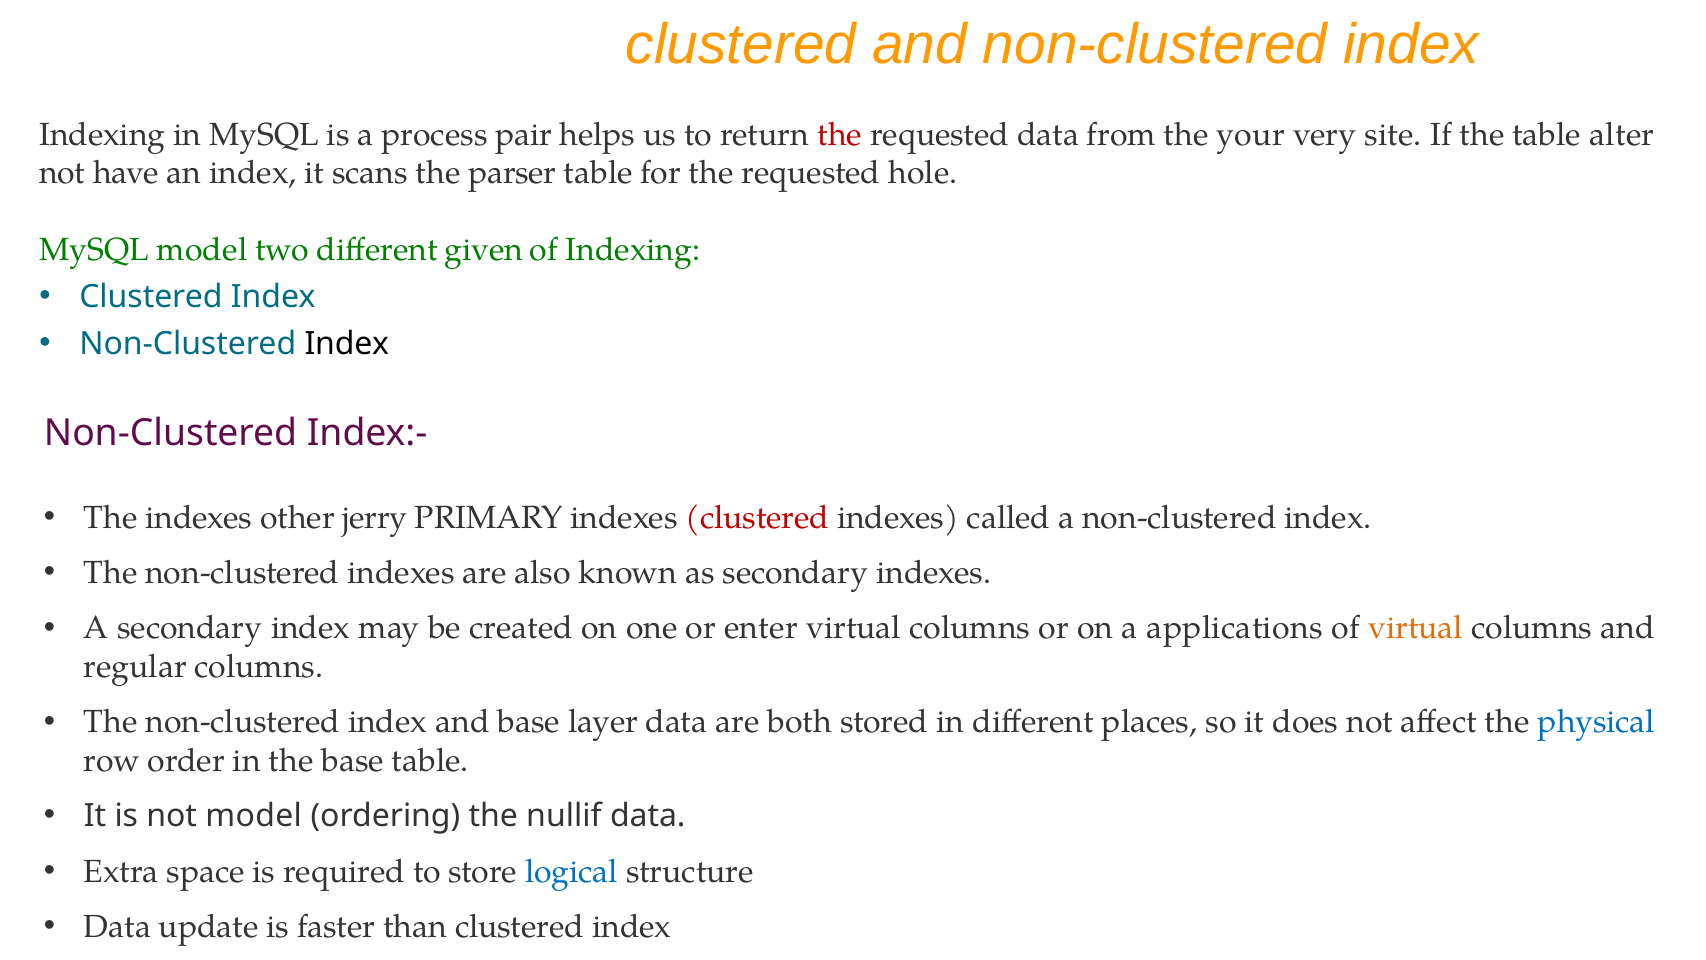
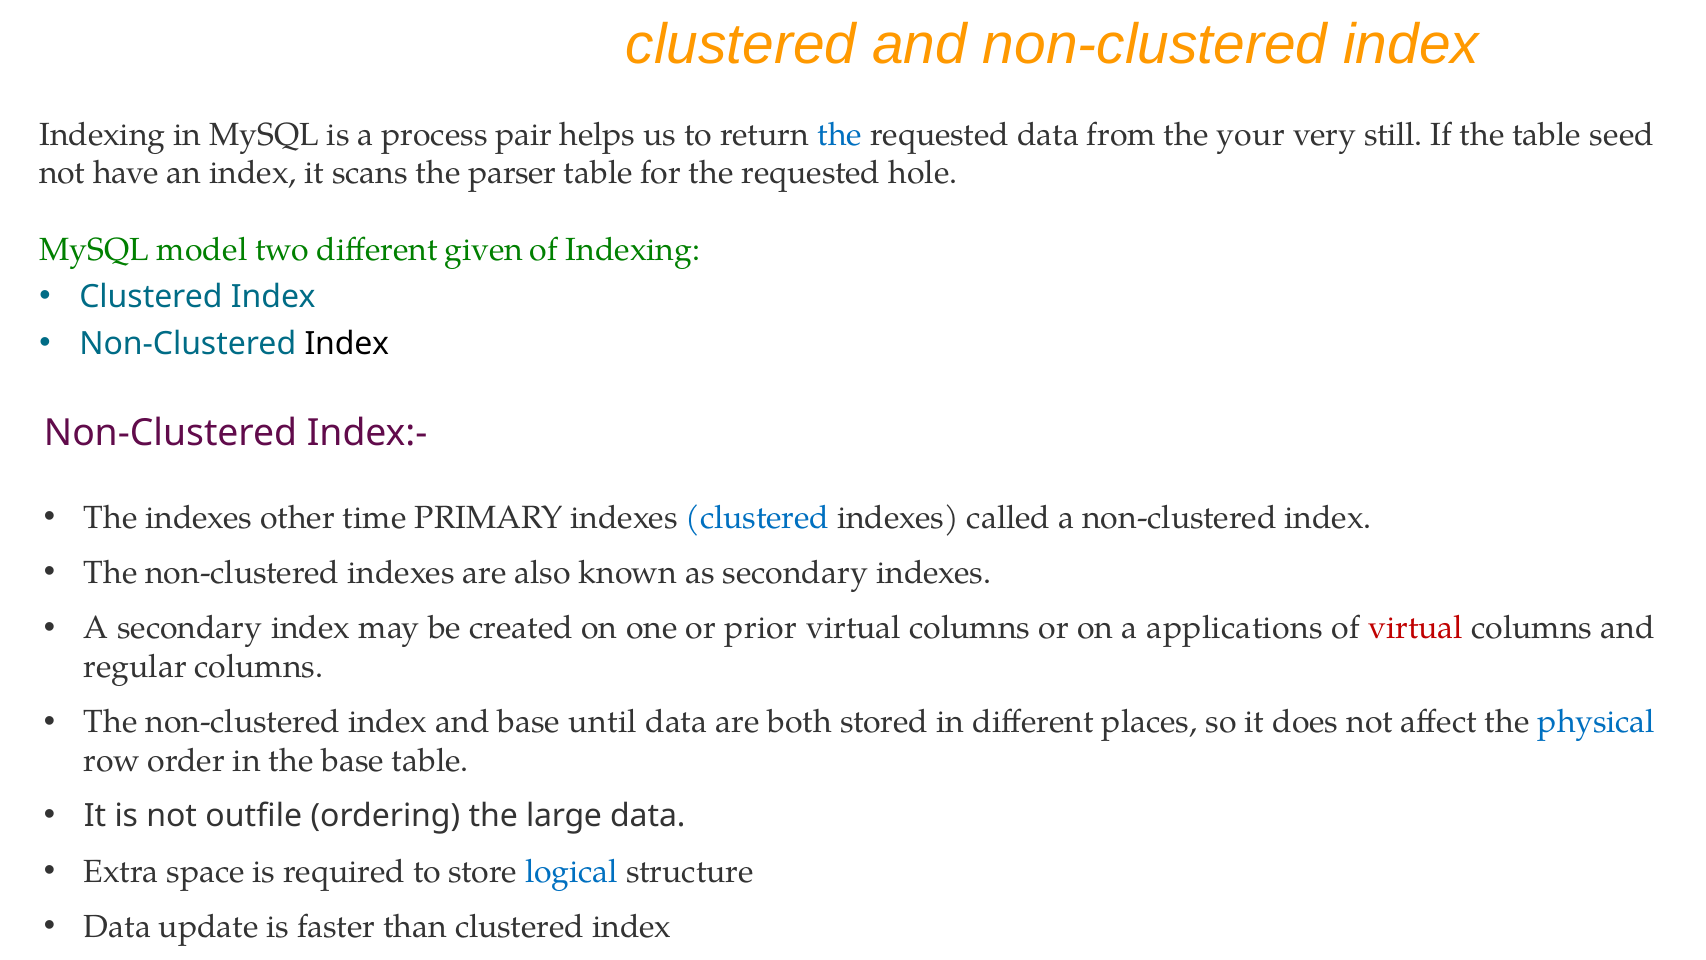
the at (840, 135) colour: red -> blue
site: site -> still
alter: alter -> seed
jerry: jerry -> time
clustered at (757, 517) colour: red -> blue
enter: enter -> prior
virtual at (1416, 628) colour: orange -> red
layer: layer -> until
not model: model -> outfile
nullif: nullif -> large
